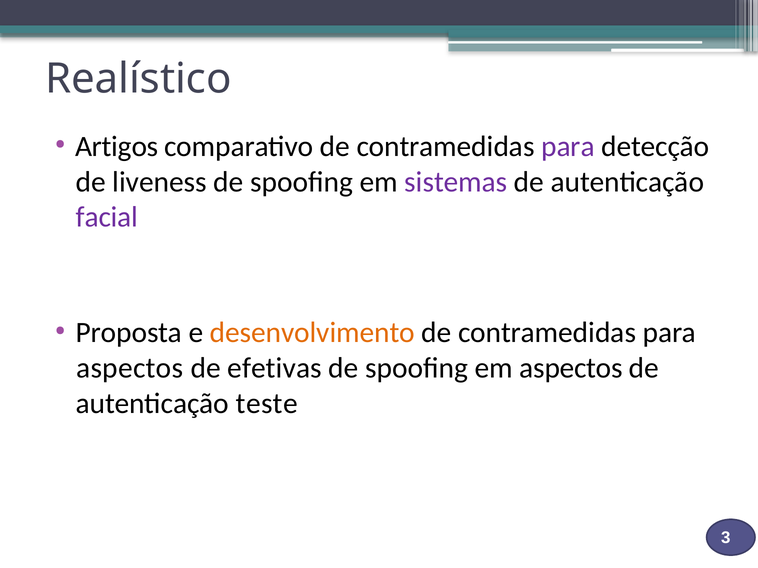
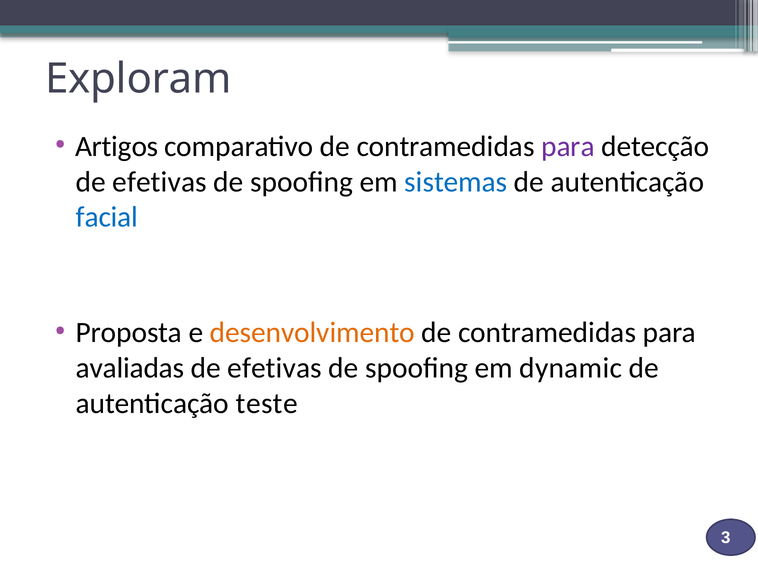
Realístico: Realístico -> Exploram
liveness at (160, 182): liveness -> efetivas
sistemas colour: purple -> blue
facial colour: purple -> blue
aspectos at (130, 368): aspectos -> avaliadas
em aspectos: aspectos -> dynamic
